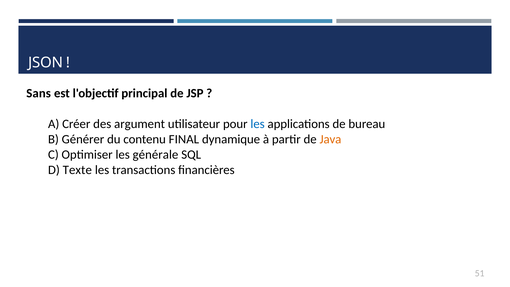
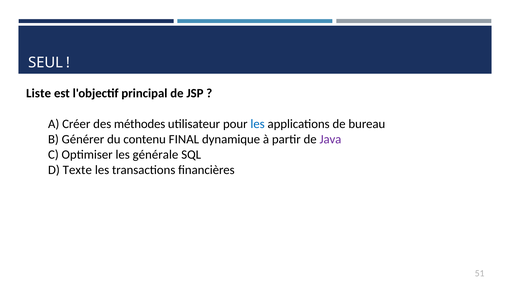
JSON: JSON -> SEUL
Sans: Sans -> Liste
argument: argument -> méthodes
Java colour: orange -> purple
